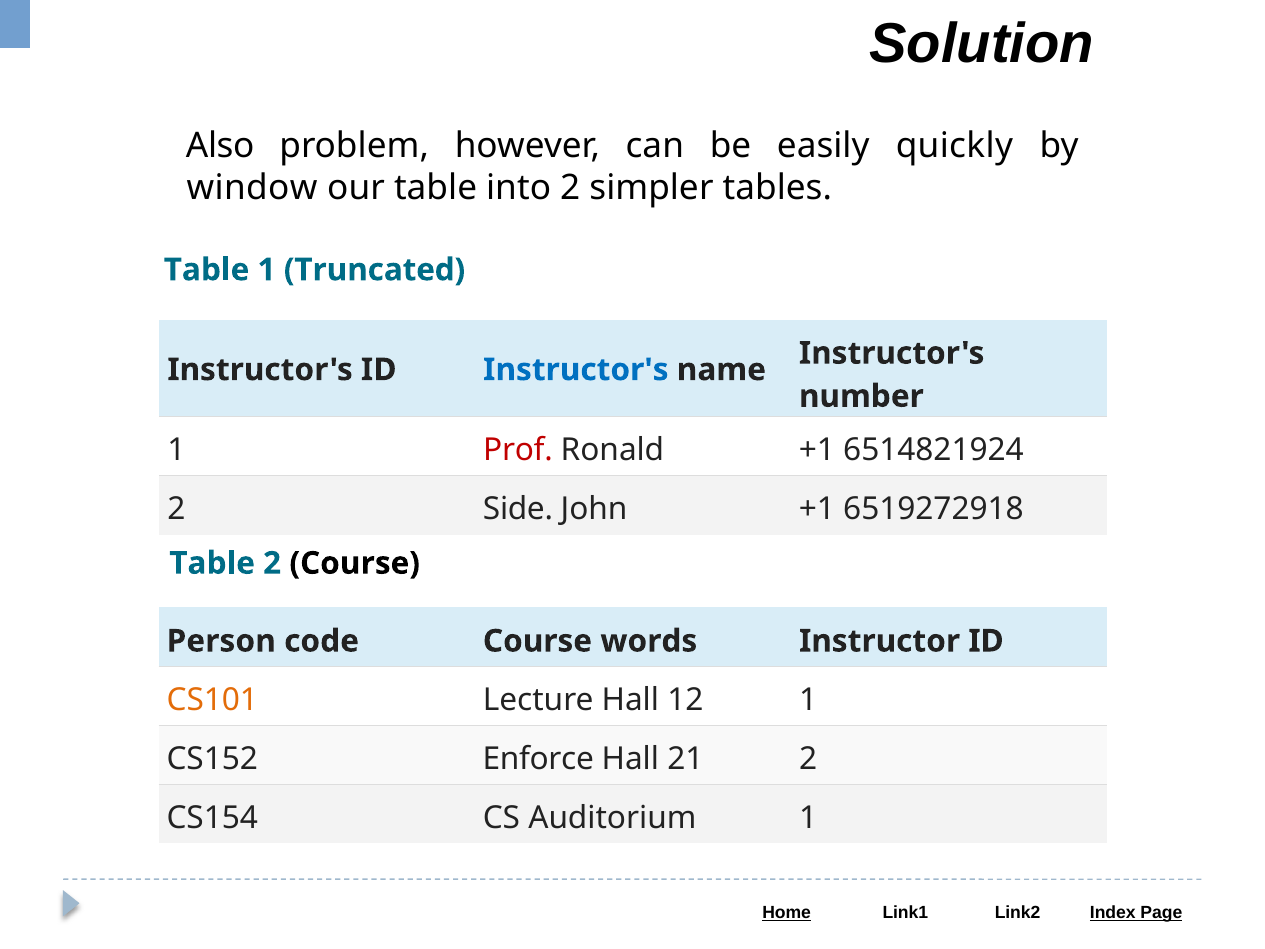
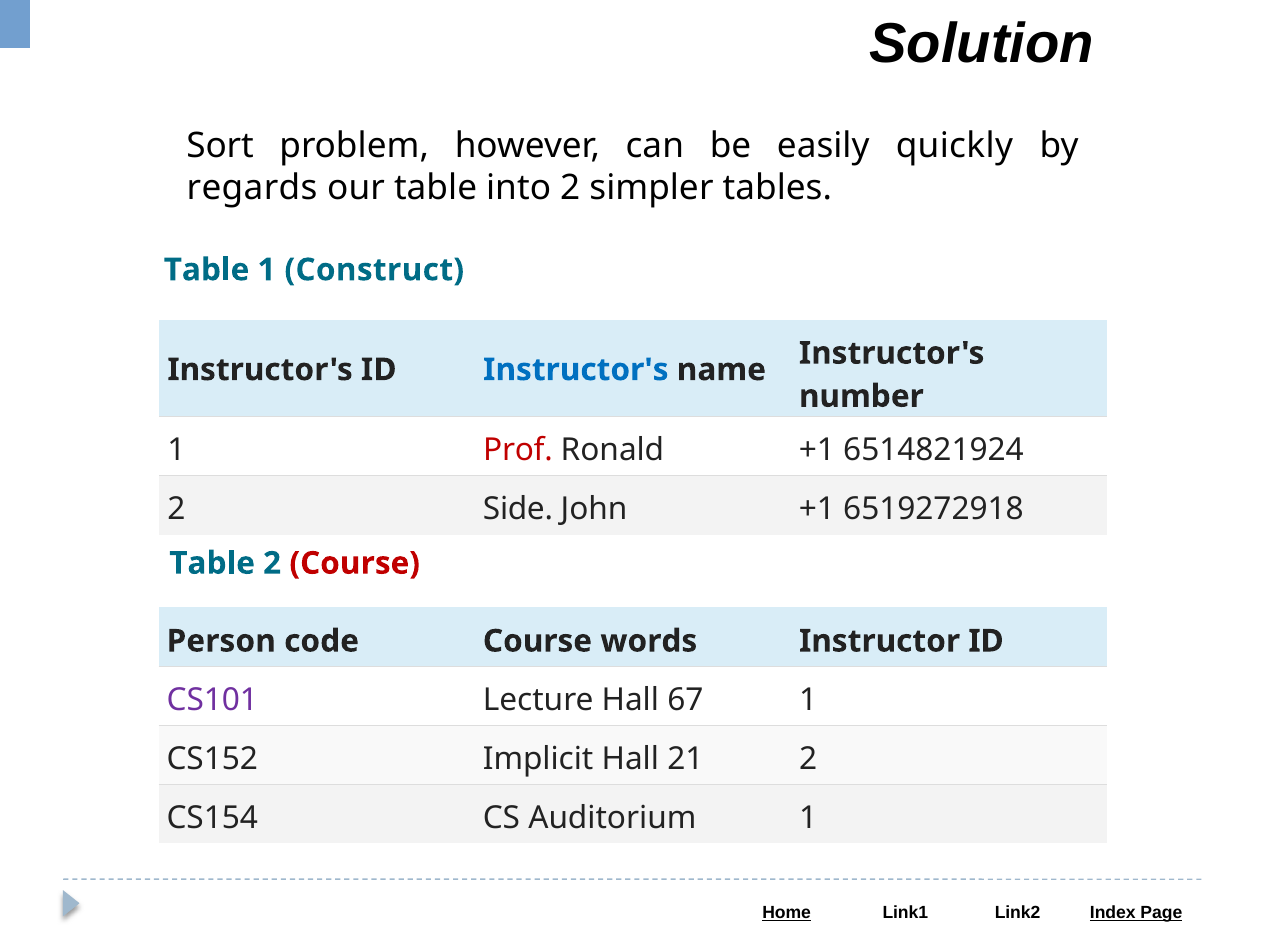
Also: Also -> Sort
window: window -> regards
Truncated: Truncated -> Construct
Course at (355, 563) colour: black -> red
CS101 colour: orange -> purple
12: 12 -> 67
Enforce: Enforce -> Implicit
